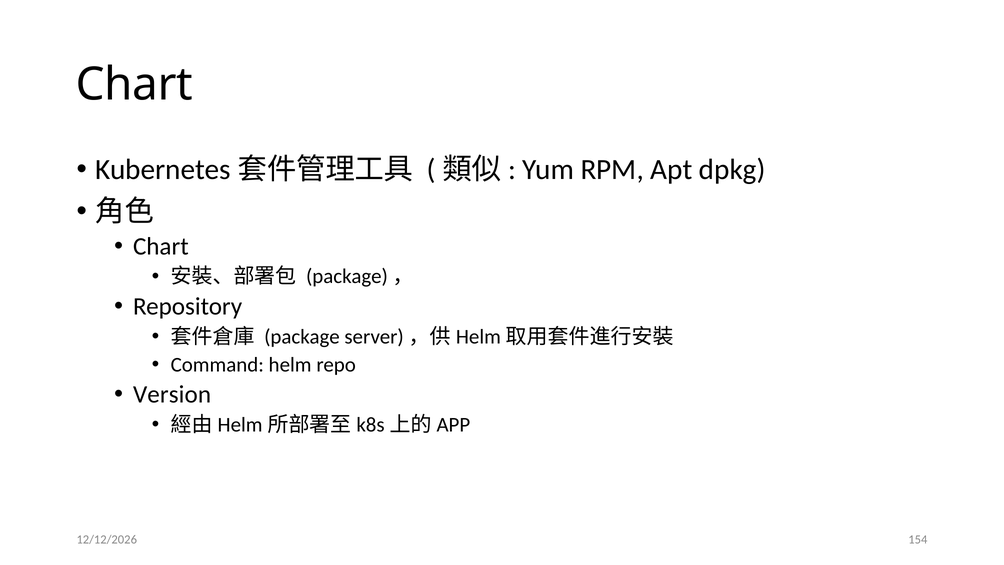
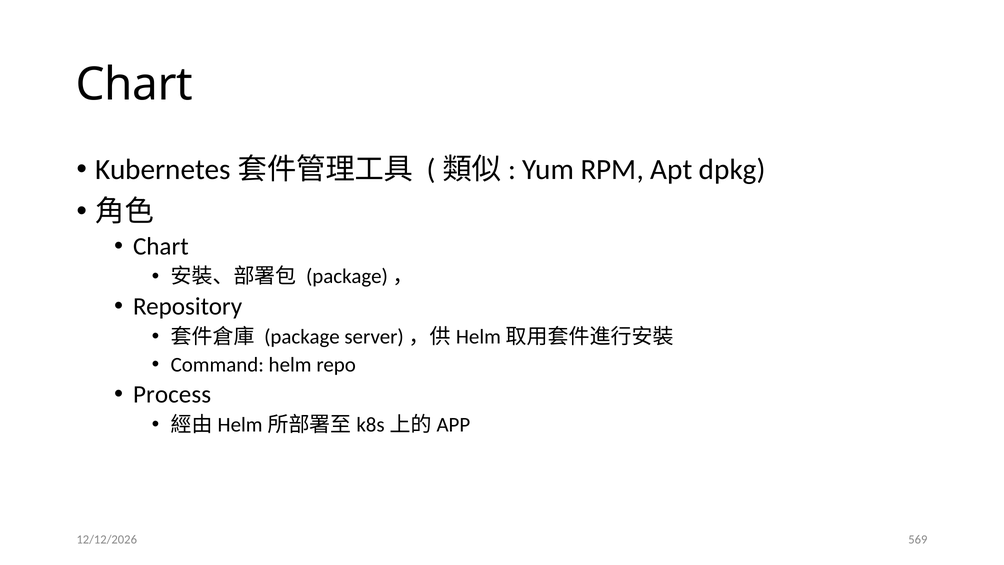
Version: Version -> Process
154: 154 -> 569
